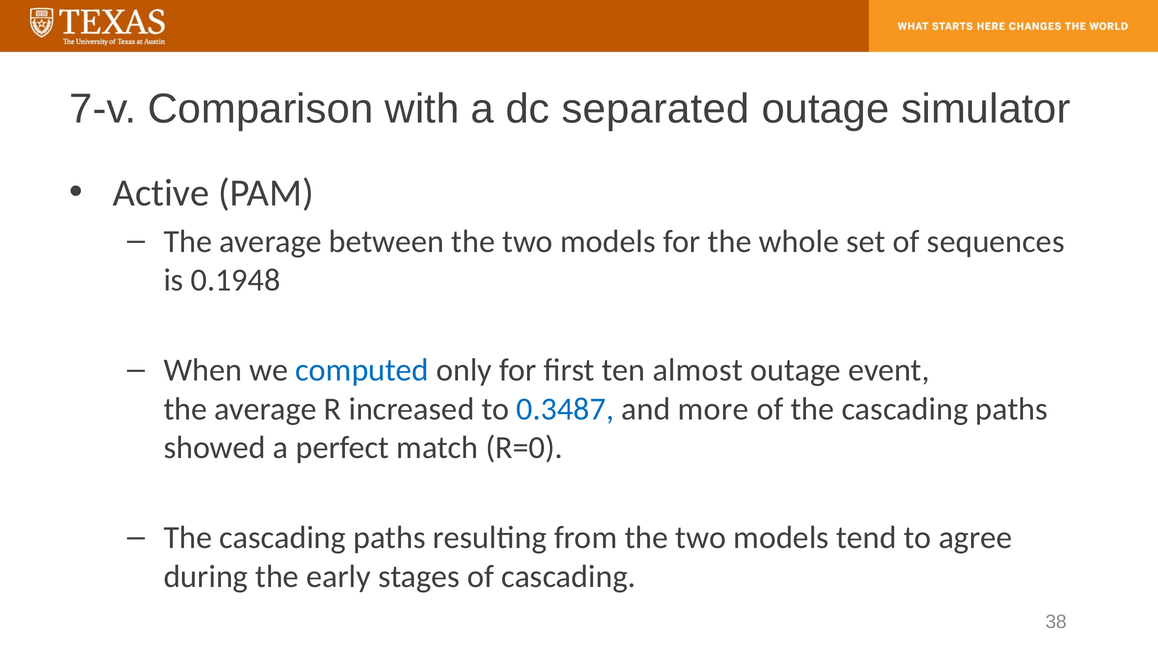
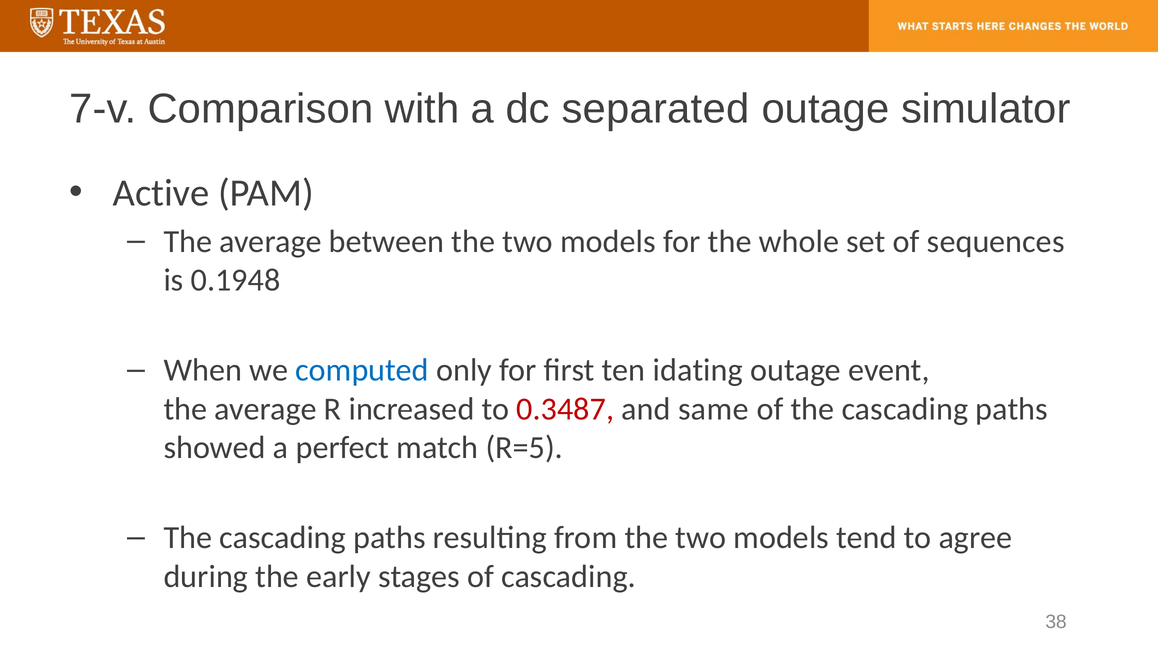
almost: almost -> idating
0.3487 colour: blue -> red
more: more -> same
R=0: R=0 -> R=5
